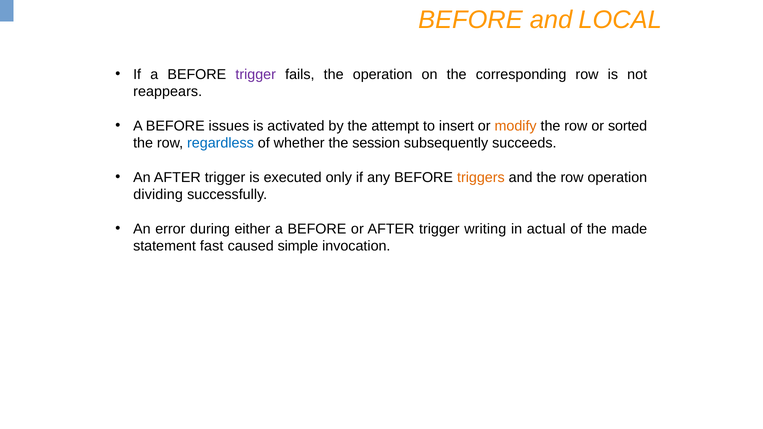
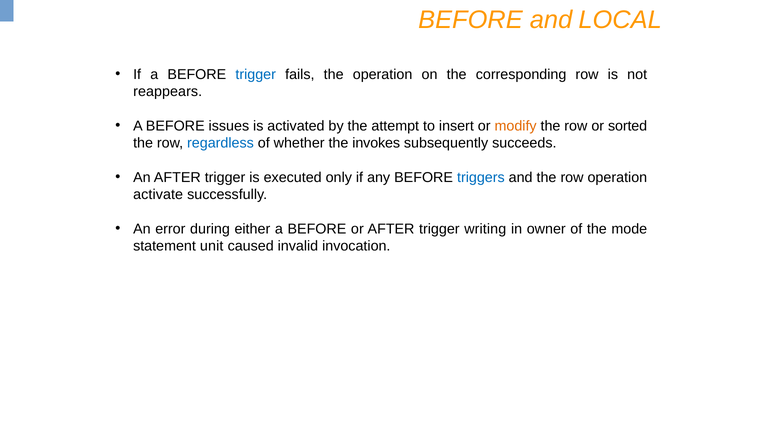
trigger at (256, 74) colour: purple -> blue
session: session -> invokes
triggers colour: orange -> blue
dividing: dividing -> activate
actual: actual -> owner
made: made -> mode
fast: fast -> unit
simple: simple -> invalid
